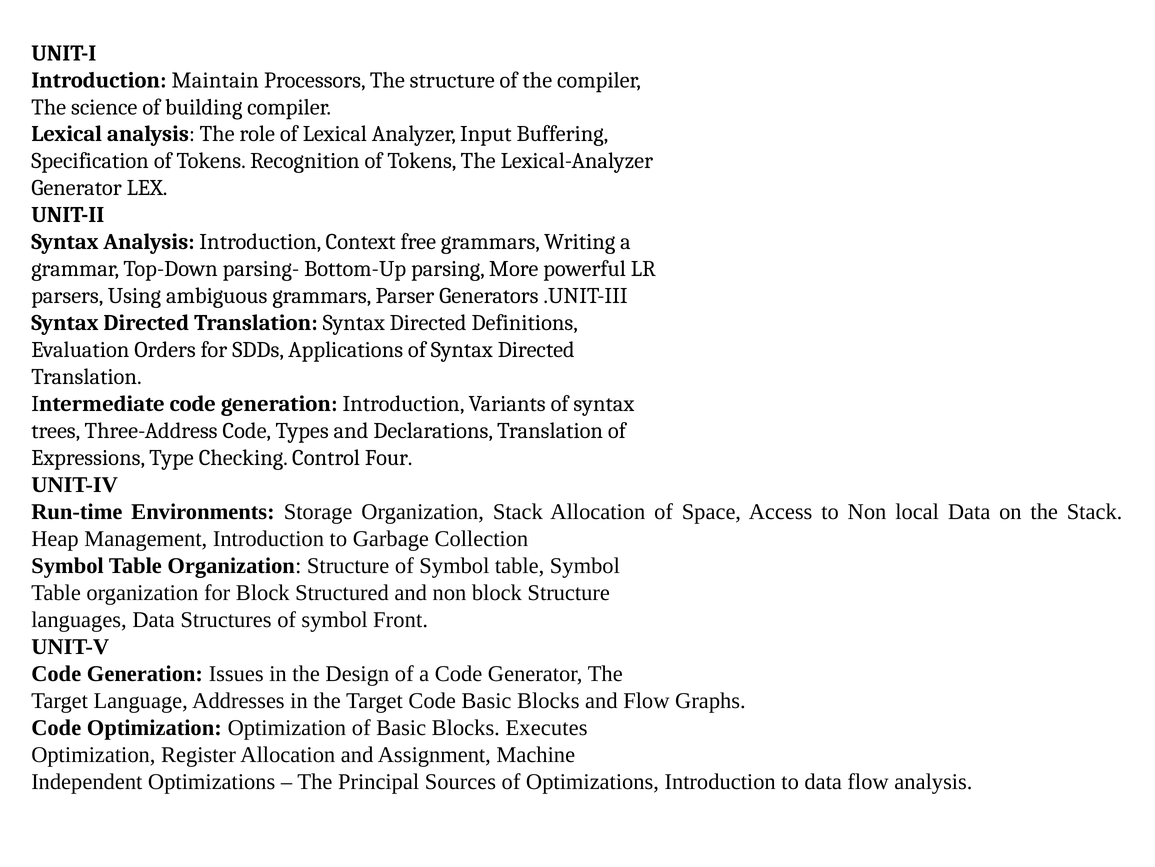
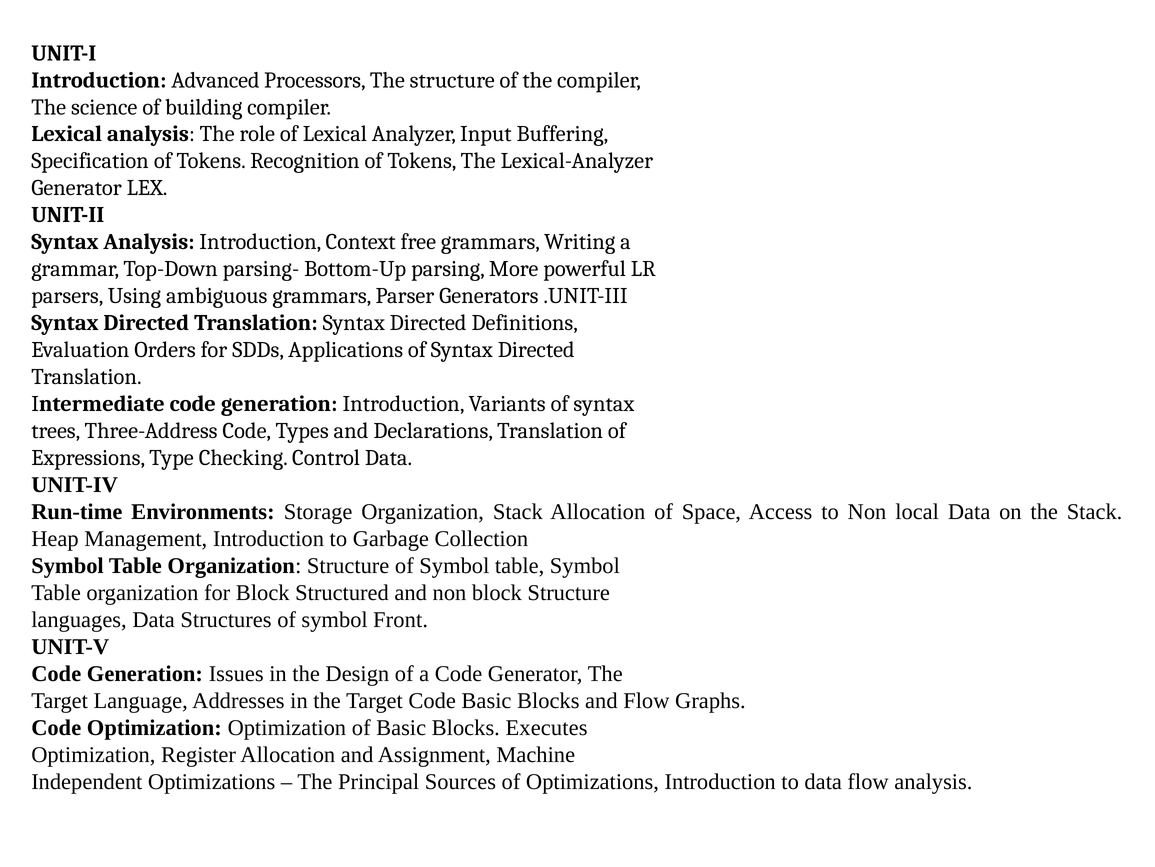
Maintain: Maintain -> Advanced
Control Four: Four -> Data
